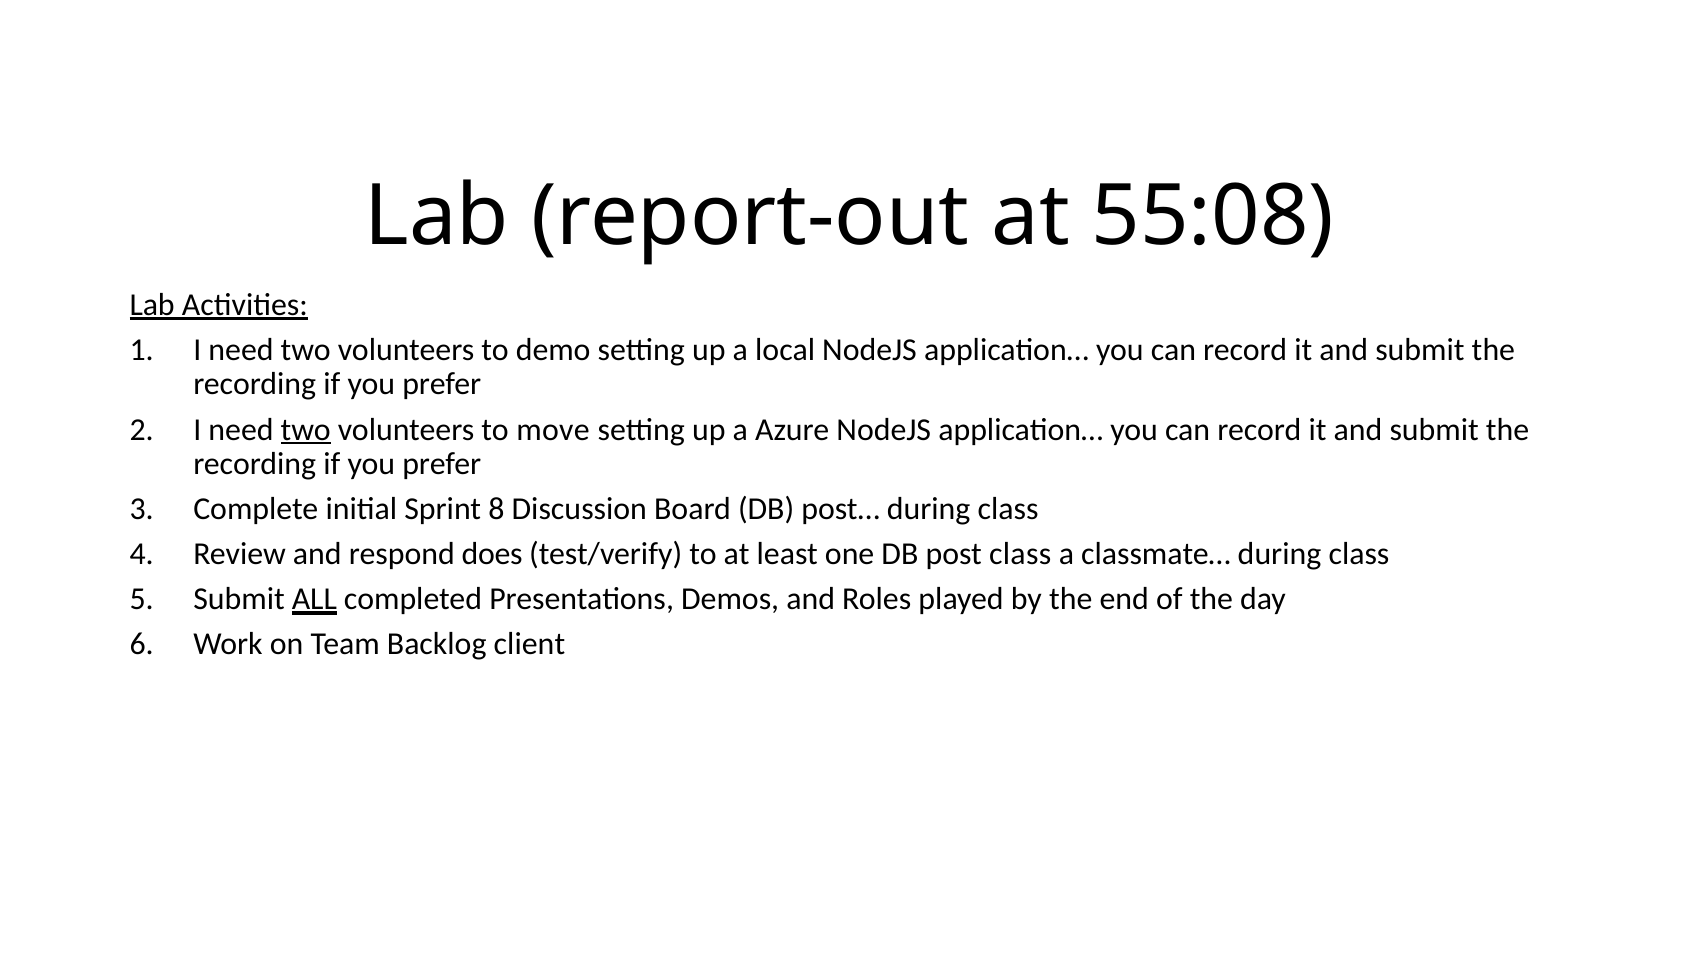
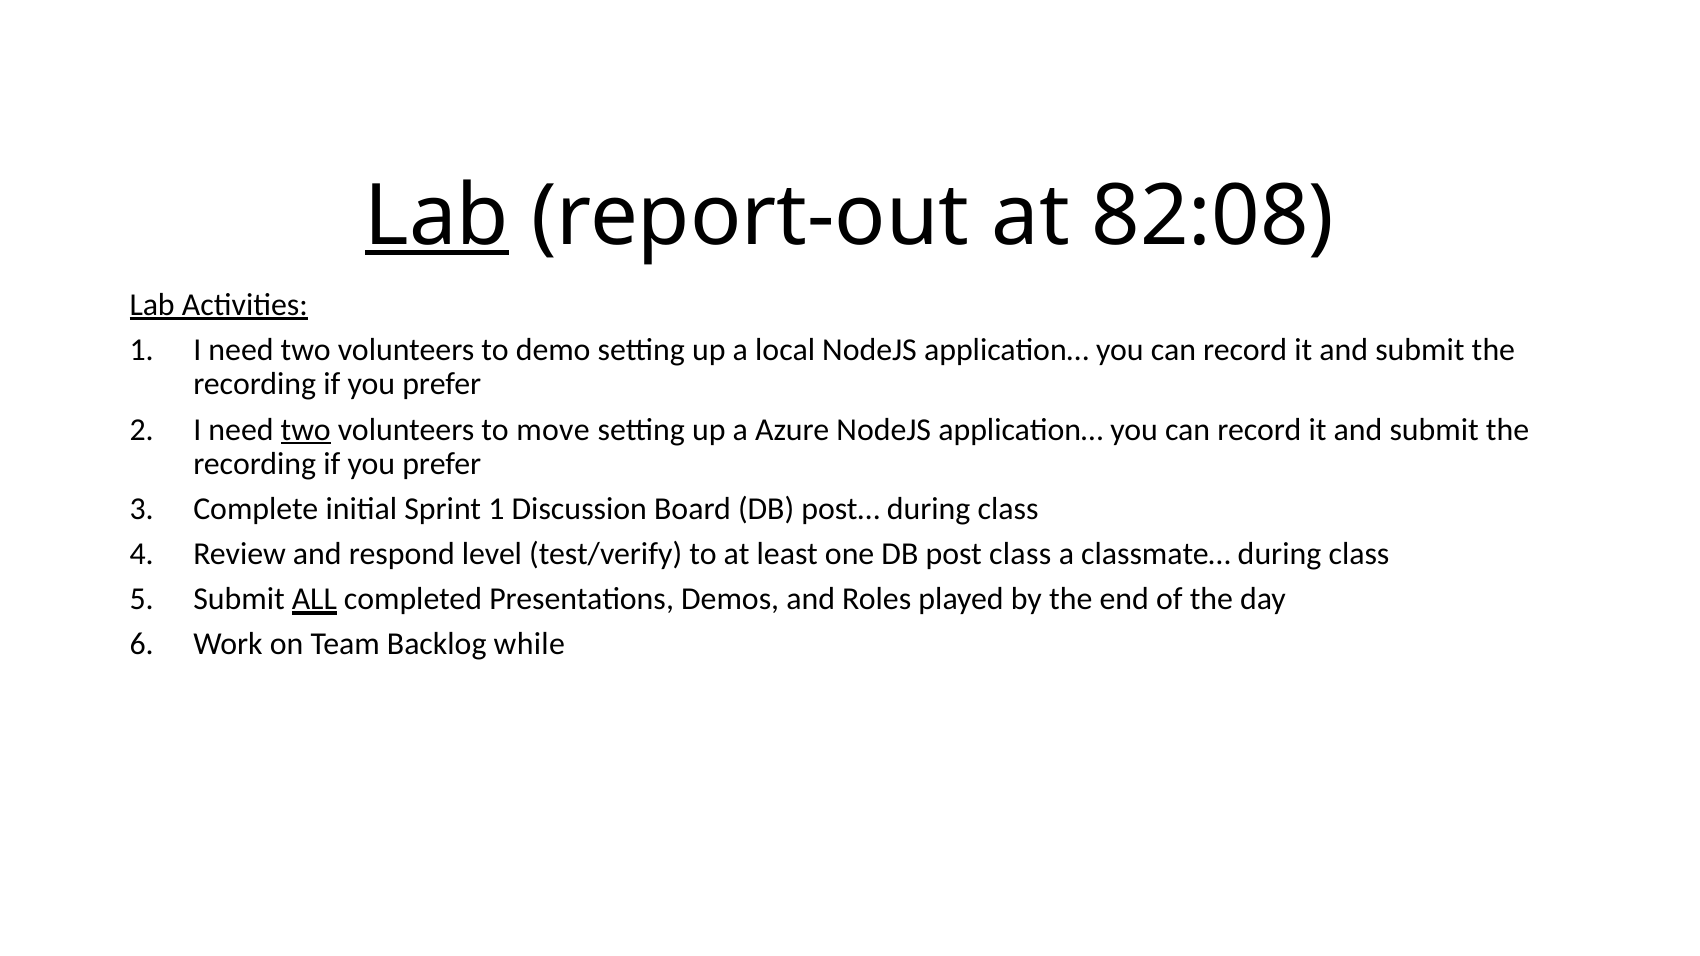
Lab at (437, 216) underline: none -> present
55:08: 55:08 -> 82:08
Sprint 8: 8 -> 1
does: does -> level
client: client -> while
